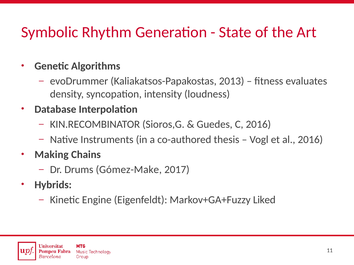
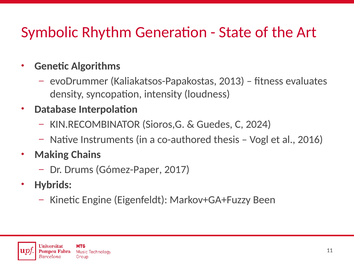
C 2016: 2016 -> 2024
Gómez-Make: Gómez-Make -> Gómez-Paper
Liked: Liked -> Been
